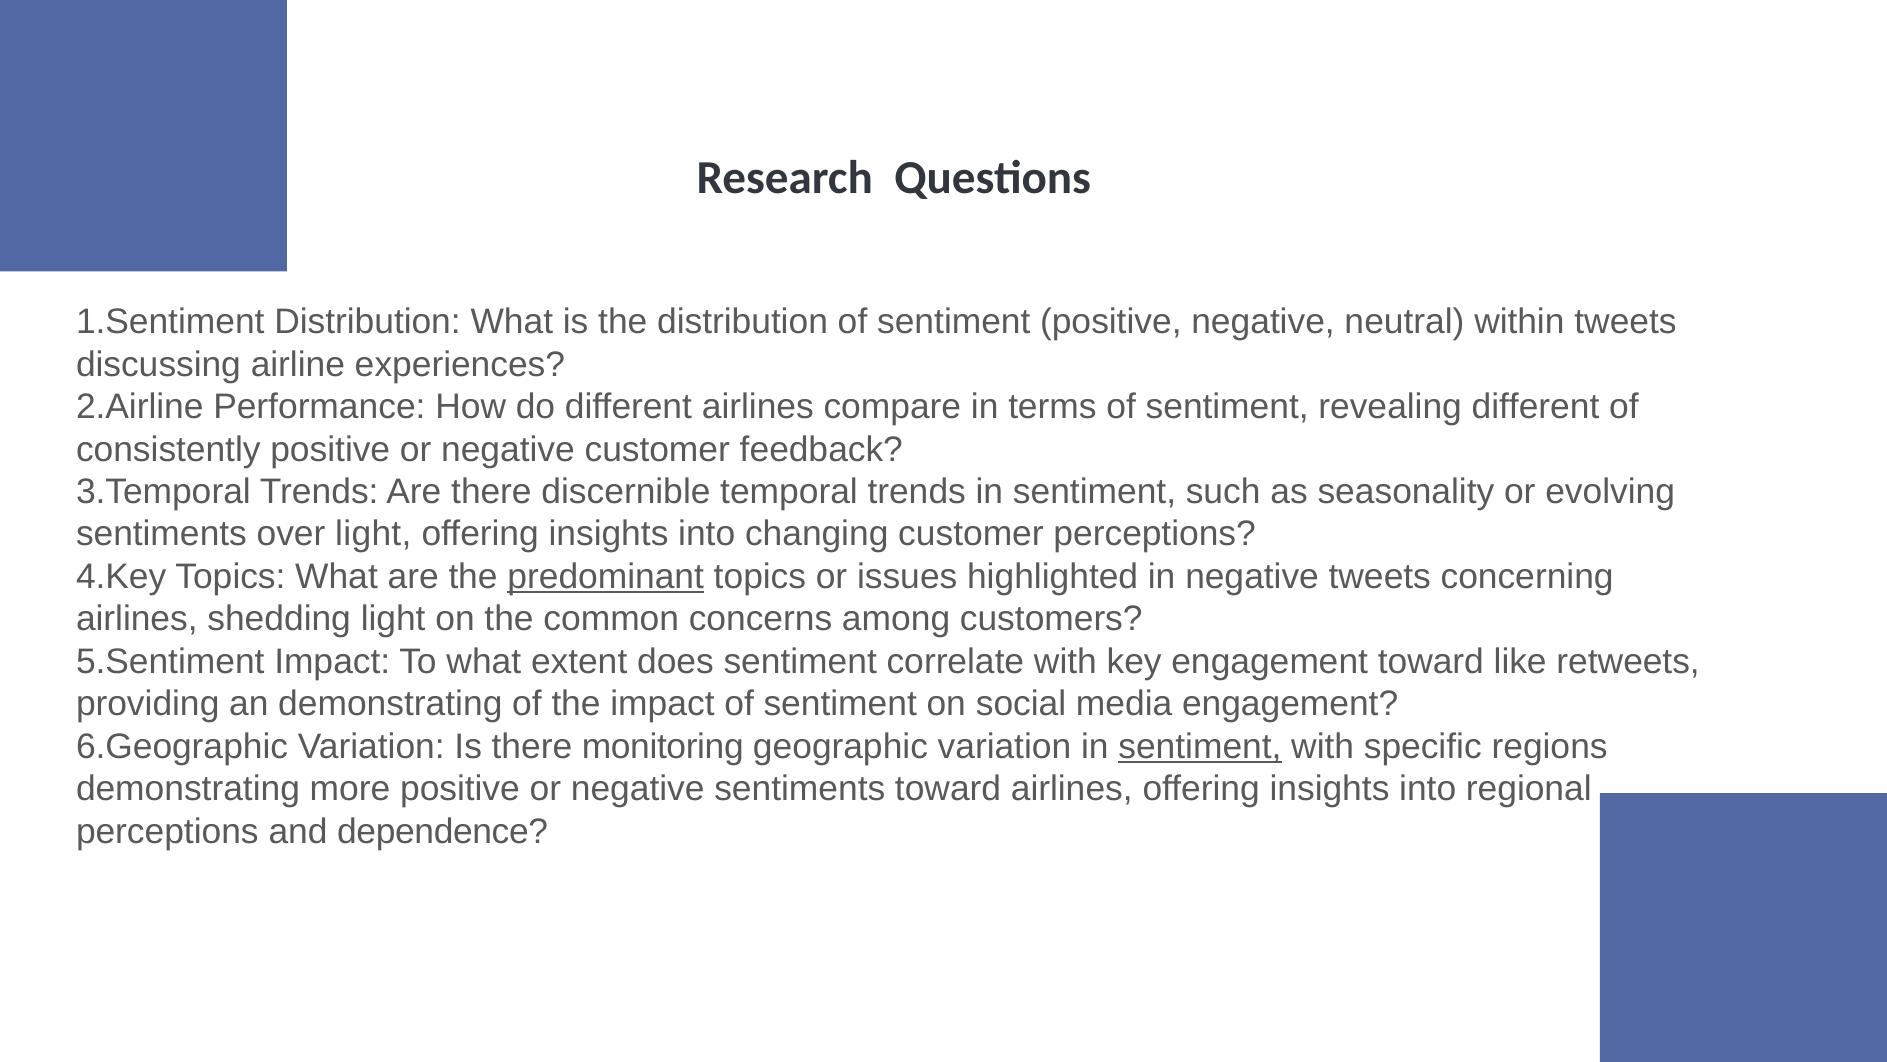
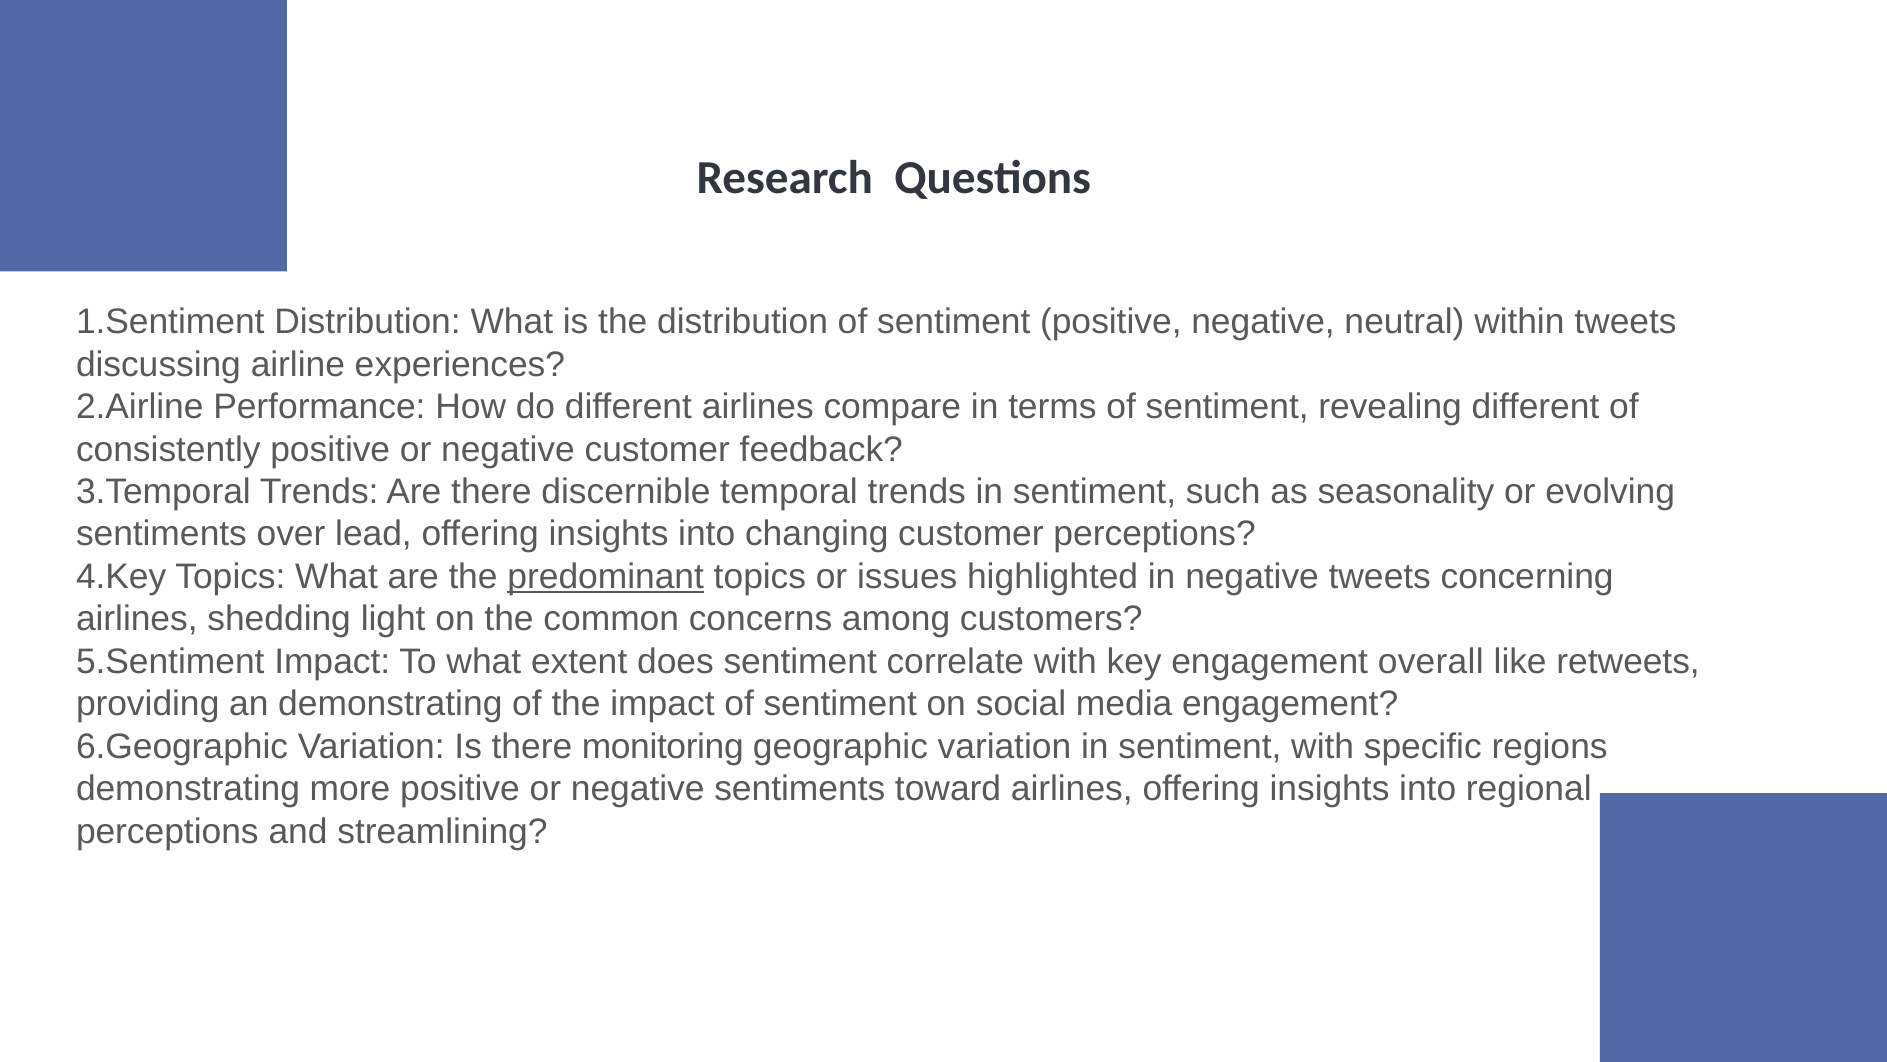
over light: light -> lead
engagement toward: toward -> overall
sentiment at (1200, 746) underline: present -> none
dependence: dependence -> streamlining
